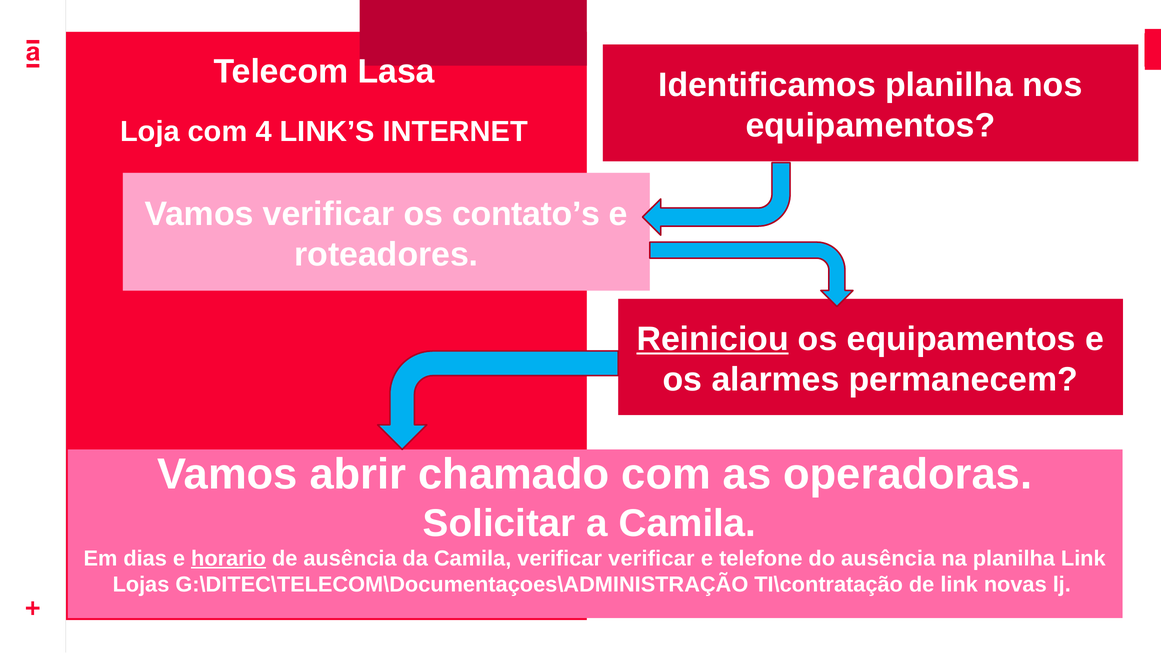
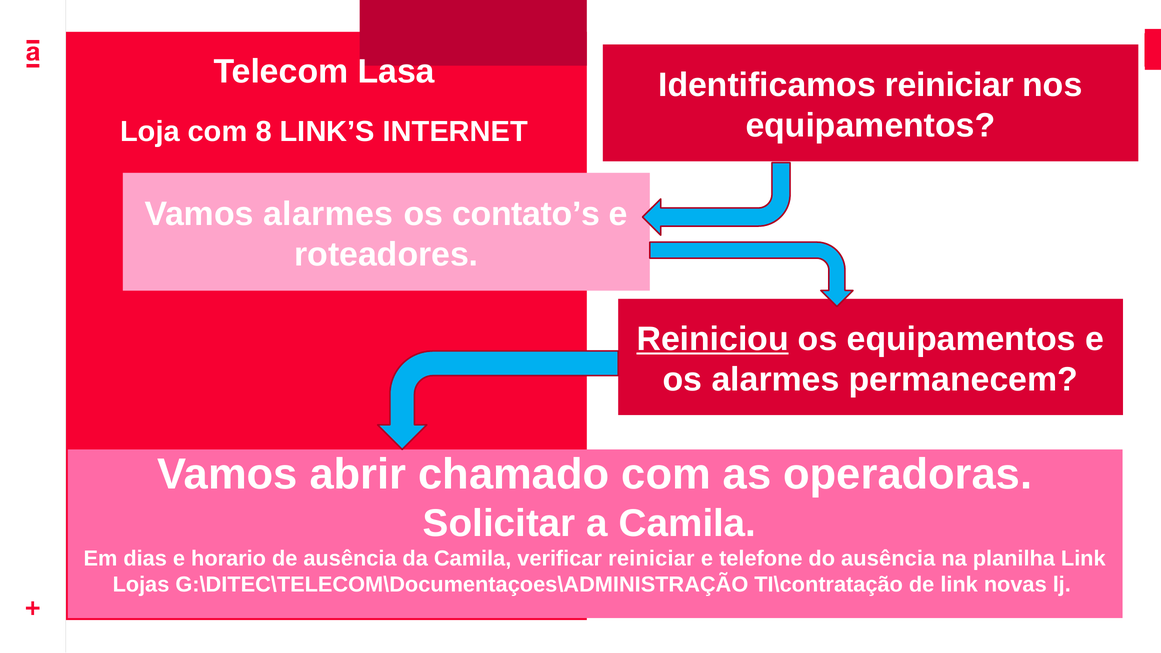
Identificamos planilha: planilha -> reiniciar
4: 4 -> 8
Vamos verificar: verificar -> alarmes
horario underline: present -> none
verificar verificar: verificar -> reiniciar
